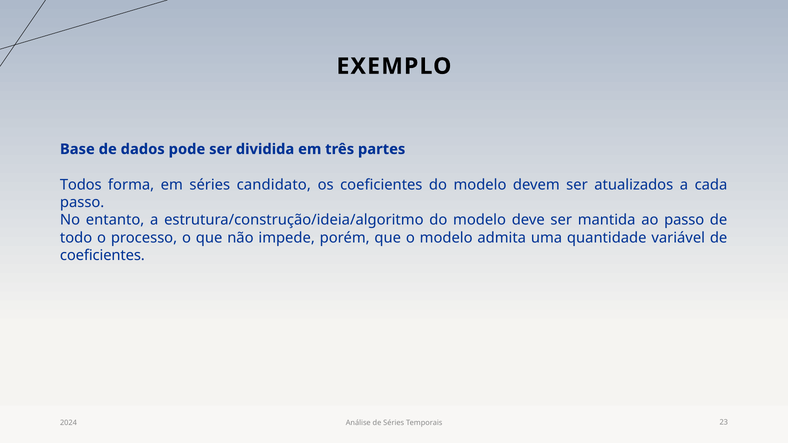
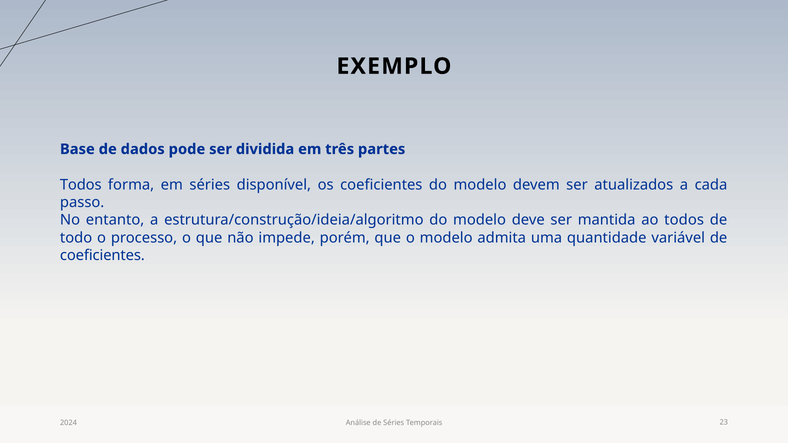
candidato: candidato -> disponível
ao passo: passo -> todos
